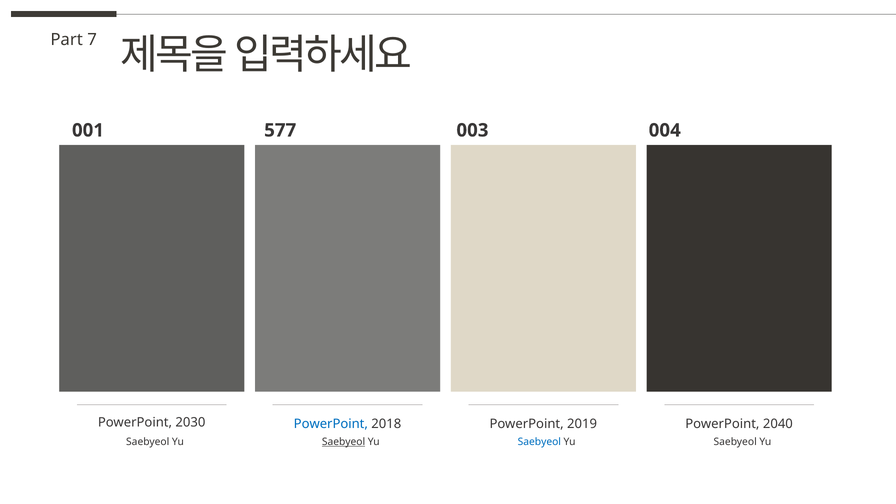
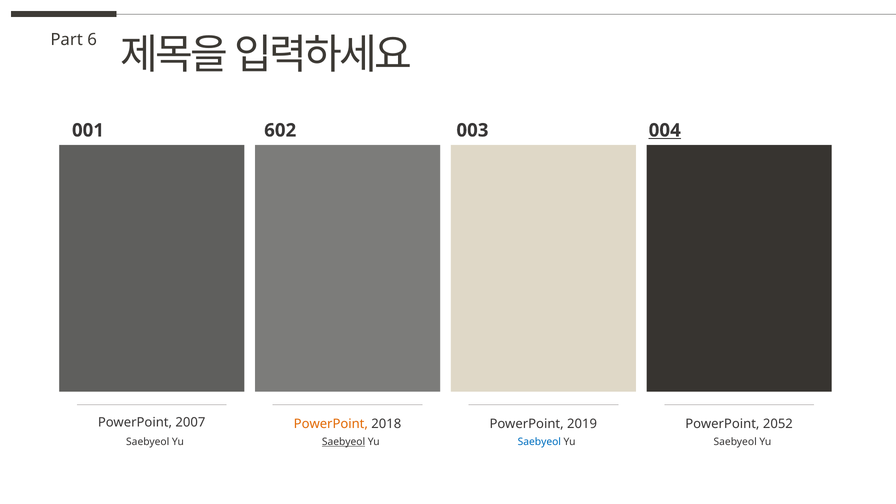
7: 7 -> 6
577: 577 -> 602
004 underline: none -> present
2030: 2030 -> 2007
PowerPoint at (331, 424) colour: blue -> orange
2040: 2040 -> 2052
